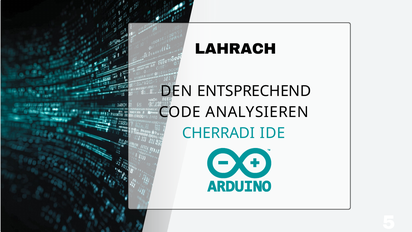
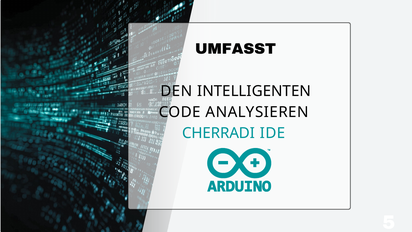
LAHRACH: LAHRACH -> UMFASST
ENTSPRECHEND: ENTSPRECHEND -> INTELLIGENTEN
